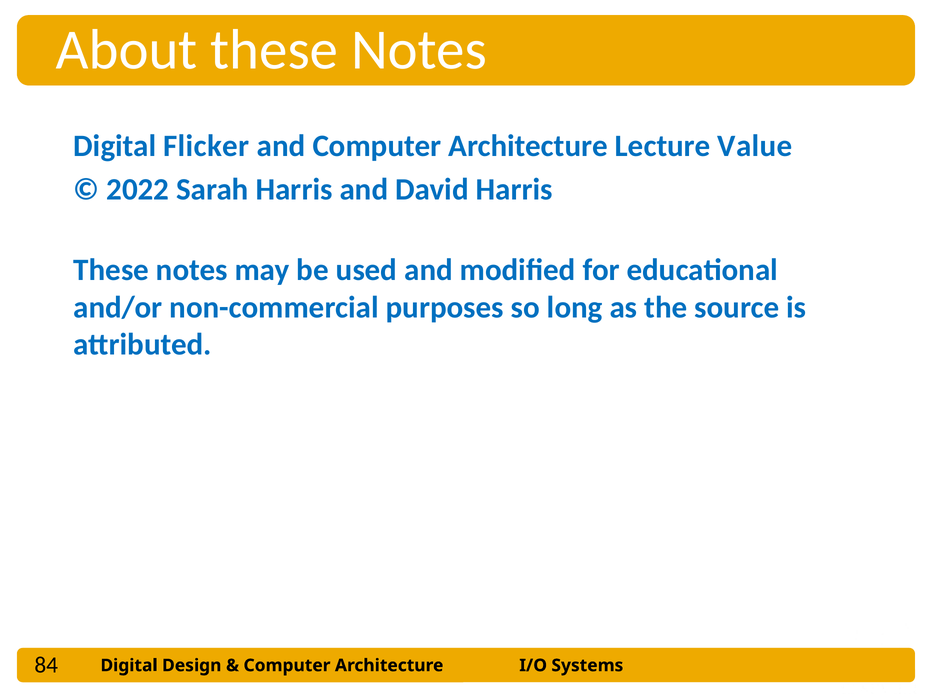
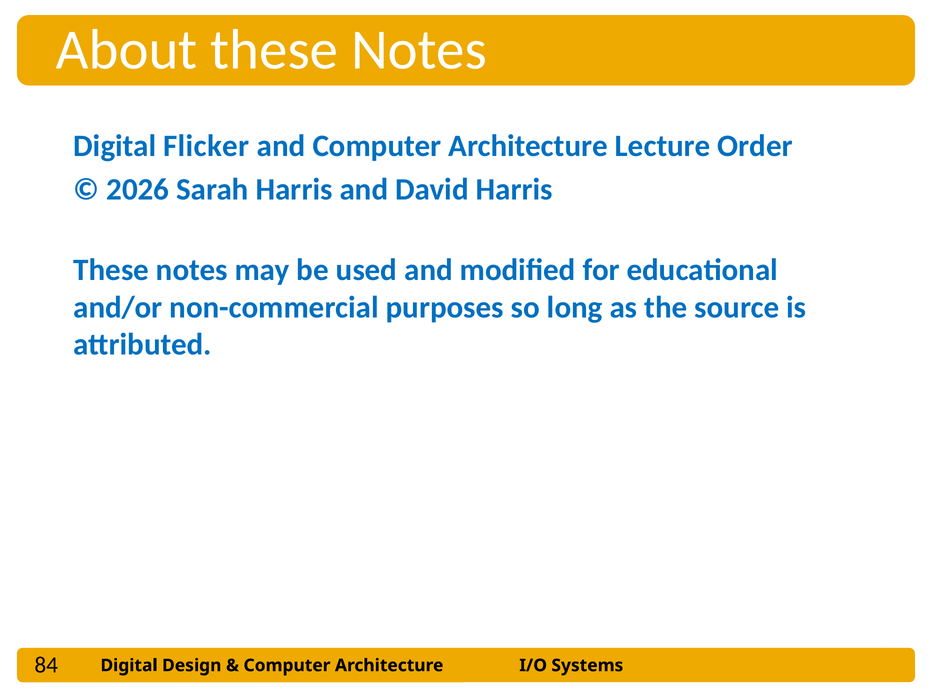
Value: Value -> Order
2022: 2022 -> 2026
